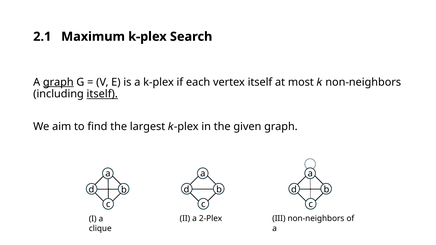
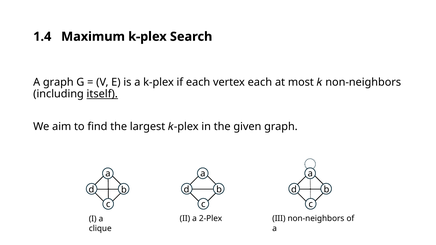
2.1: 2.1 -> 1.4
graph at (58, 82) underline: present -> none
vertex itself: itself -> each
